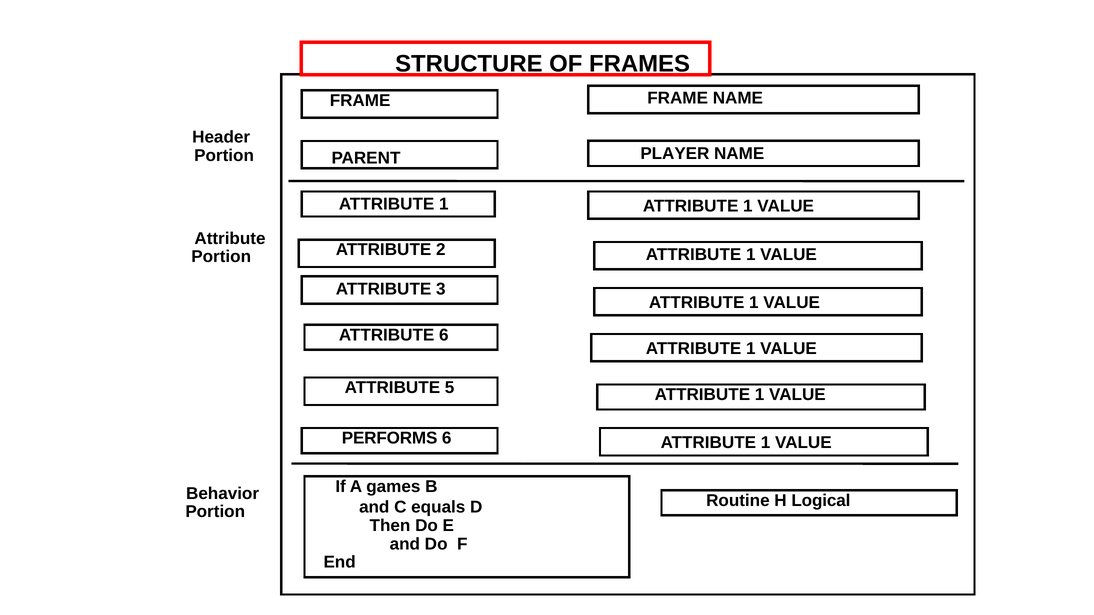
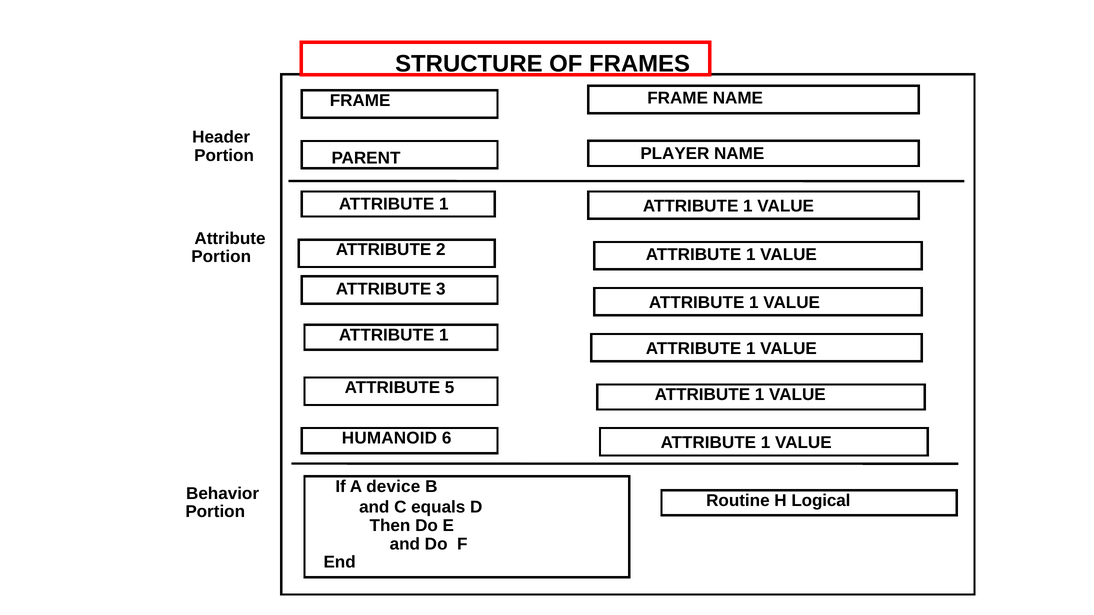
6 at (444, 335): 6 -> 1
PERFORMS: PERFORMS -> HUMANOID
games: games -> device
